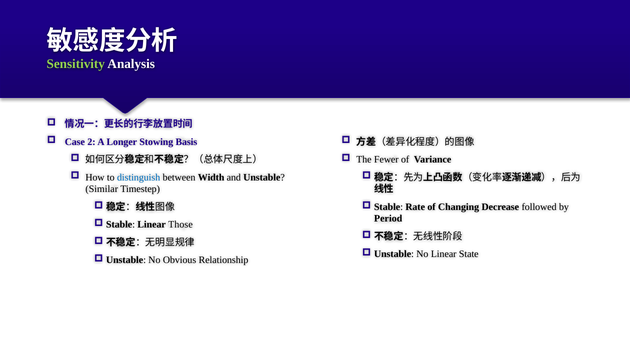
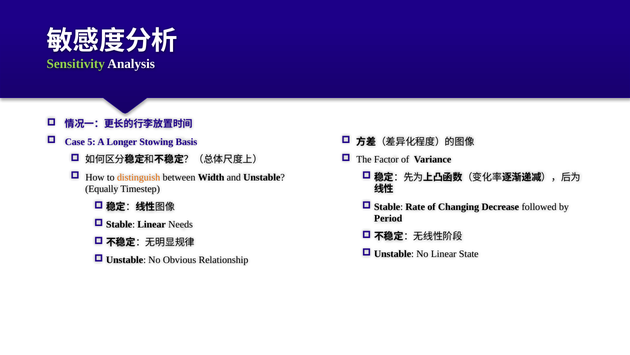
2: 2 -> 5
Fewer: Fewer -> Factor
distinguish colour: blue -> orange
Similar: Similar -> Equally
Those: Those -> Needs
